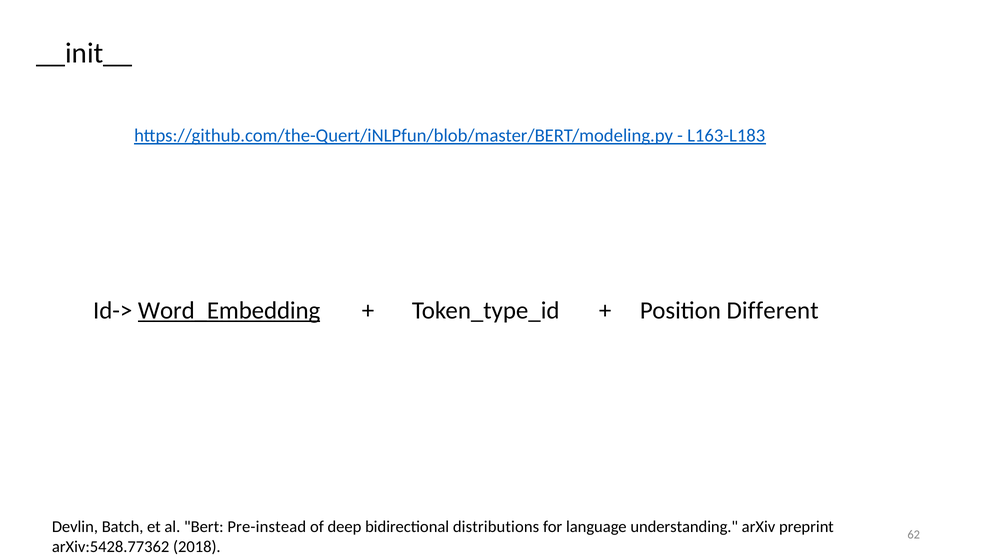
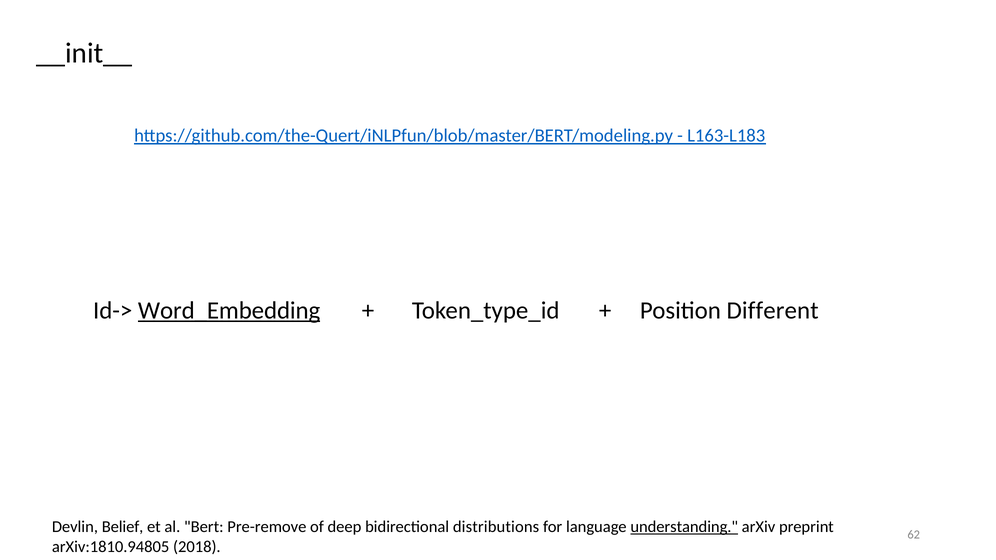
Batch: Batch -> Belief
Pre-instead: Pre-instead -> Pre-remove
understanding underline: none -> present
arXiv:5428.77362: arXiv:5428.77362 -> arXiv:1810.94805
